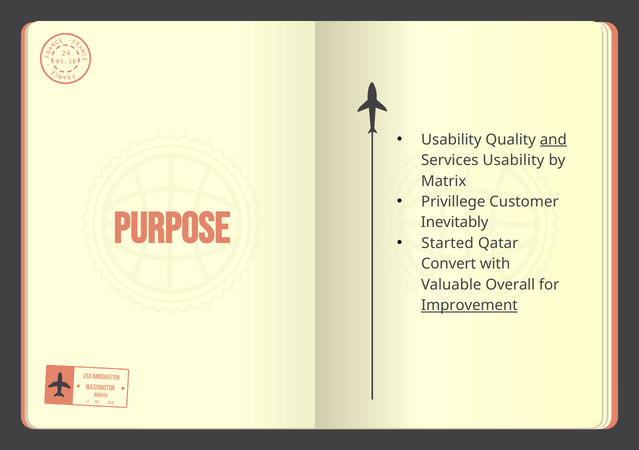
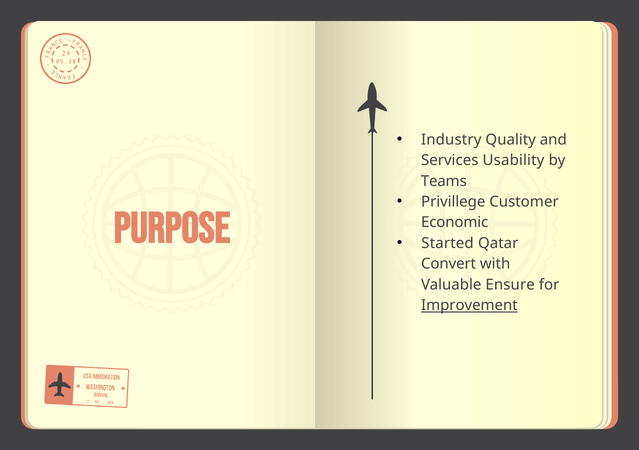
Usability at (451, 140): Usability -> Industry
and underline: present -> none
Matrix: Matrix -> Teams
Inevitably: Inevitably -> Economic
Overall: Overall -> Ensure
